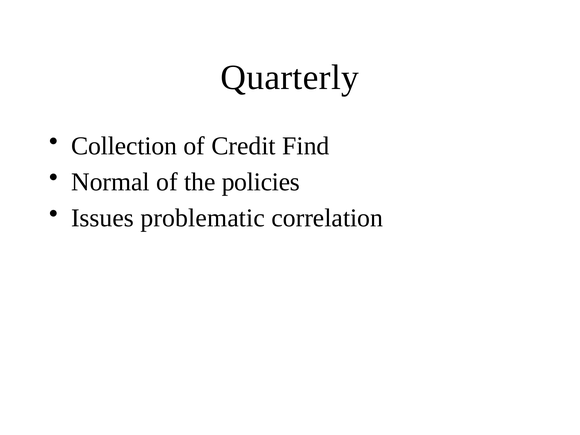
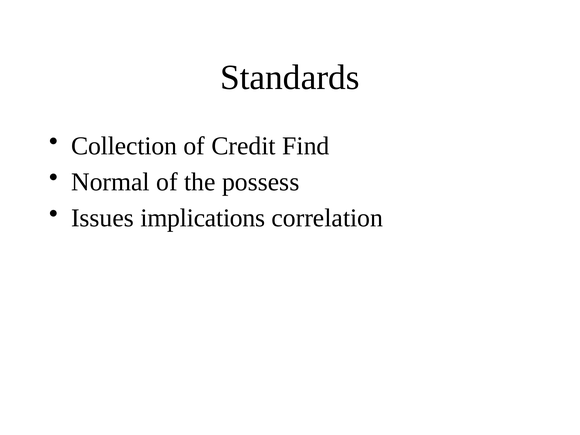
Quarterly: Quarterly -> Standards
policies: policies -> possess
problematic: problematic -> implications
